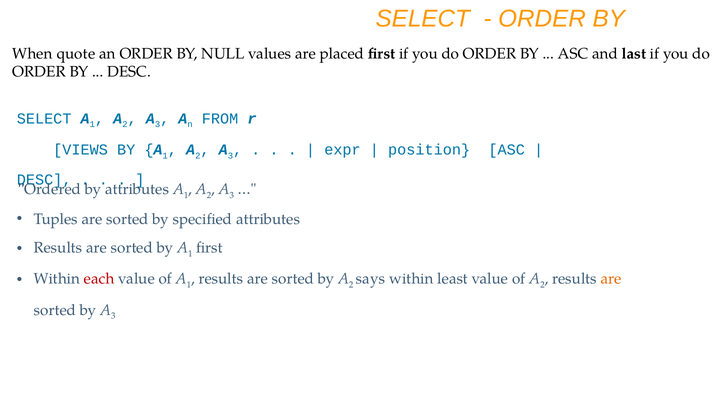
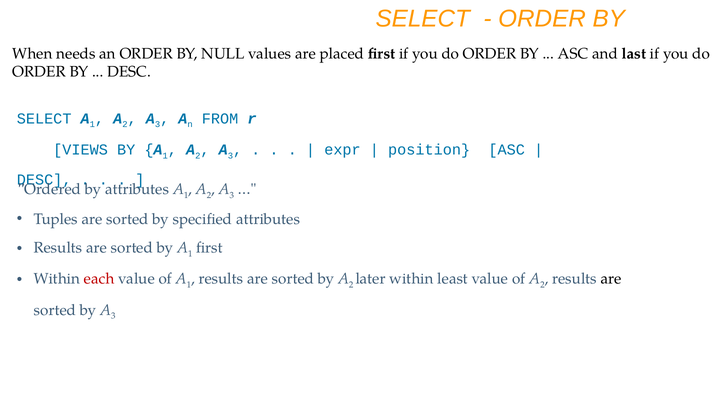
quote: quote -> needs
says: says -> later
are at (611, 279) colour: orange -> black
